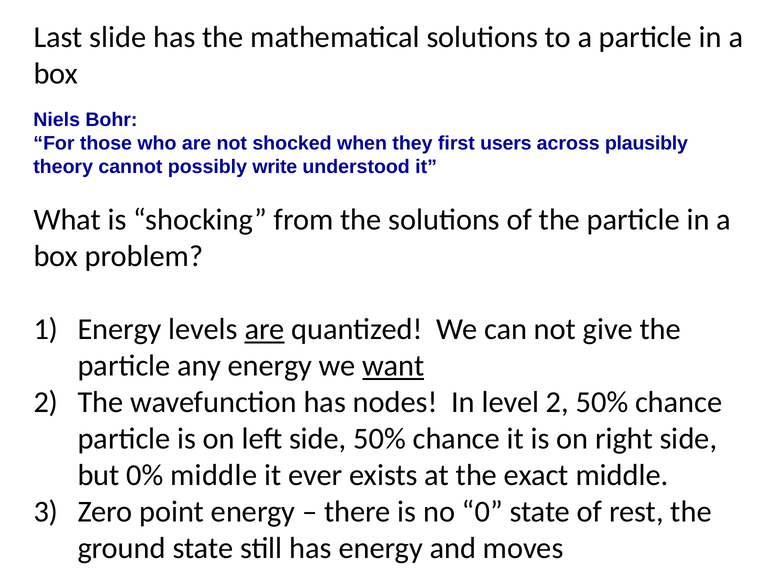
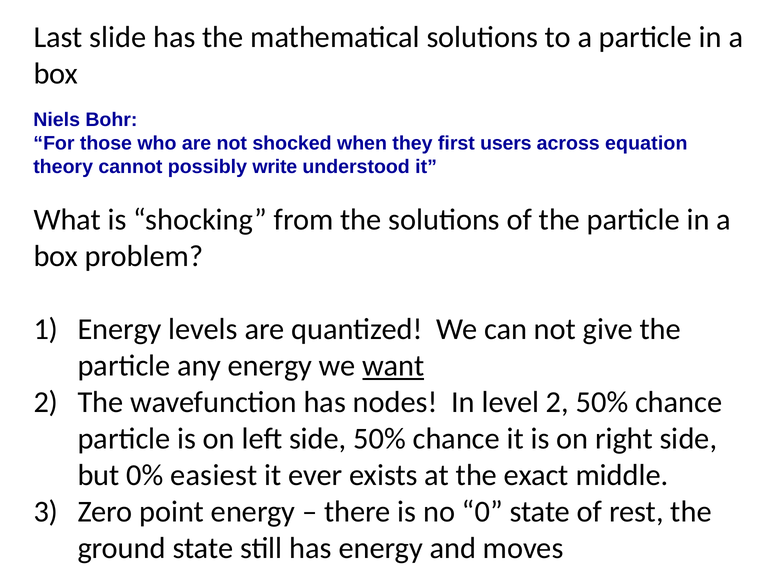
plausibly: plausibly -> equation
are at (265, 330) underline: present -> none
0% middle: middle -> easiest
